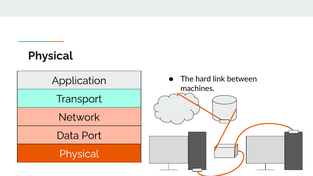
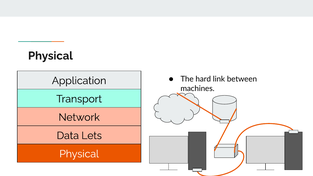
Port: Port -> Lets
